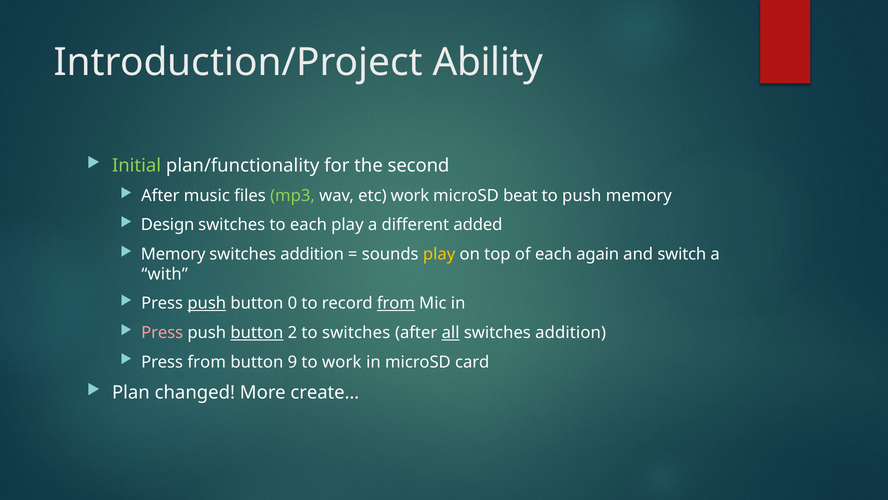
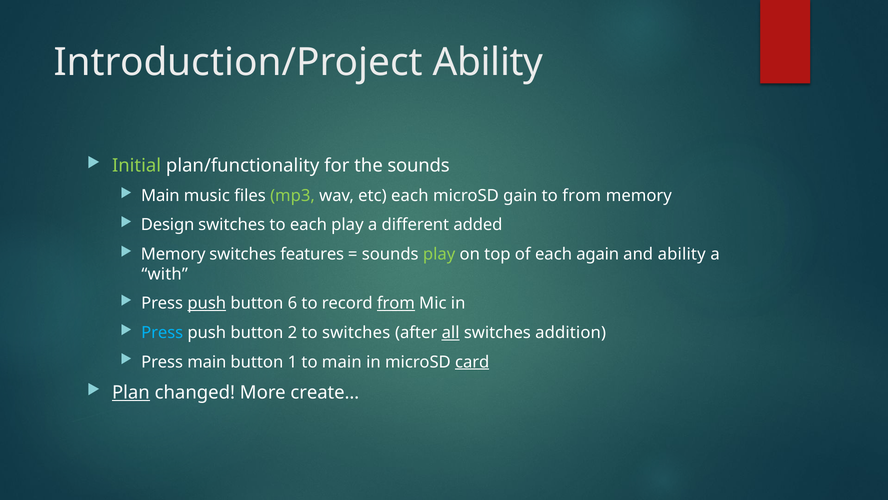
the second: second -> sounds
After at (160, 195): After -> Main
etc work: work -> each
beat: beat -> gain
to push: push -> from
addition at (312, 254): addition -> features
play at (439, 254) colour: yellow -> light green
and switch: switch -> ability
0: 0 -> 6
Press at (162, 332) colour: pink -> light blue
button at (257, 332) underline: present -> none
Press from: from -> main
9: 9 -> 1
to work: work -> main
card underline: none -> present
Plan underline: none -> present
